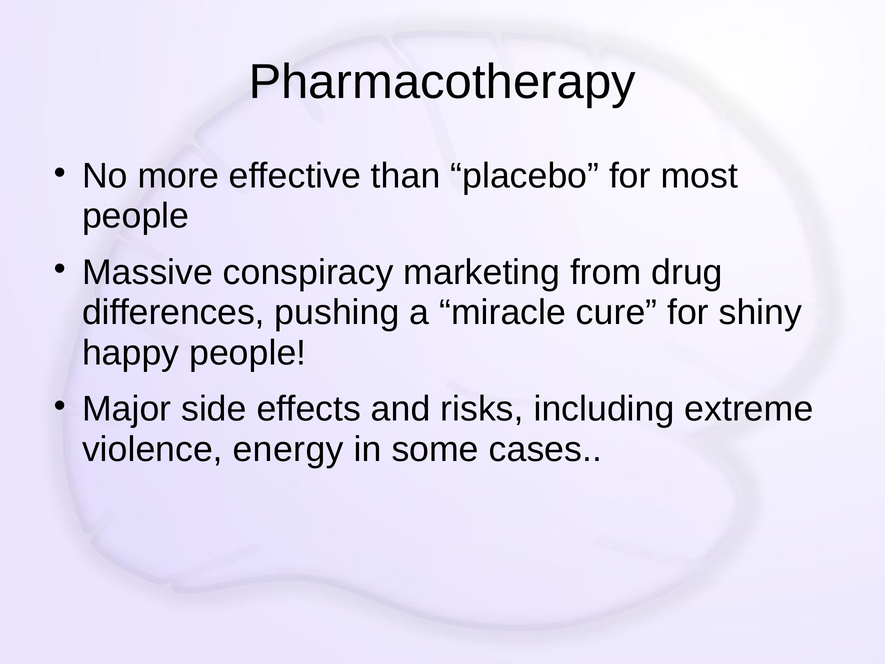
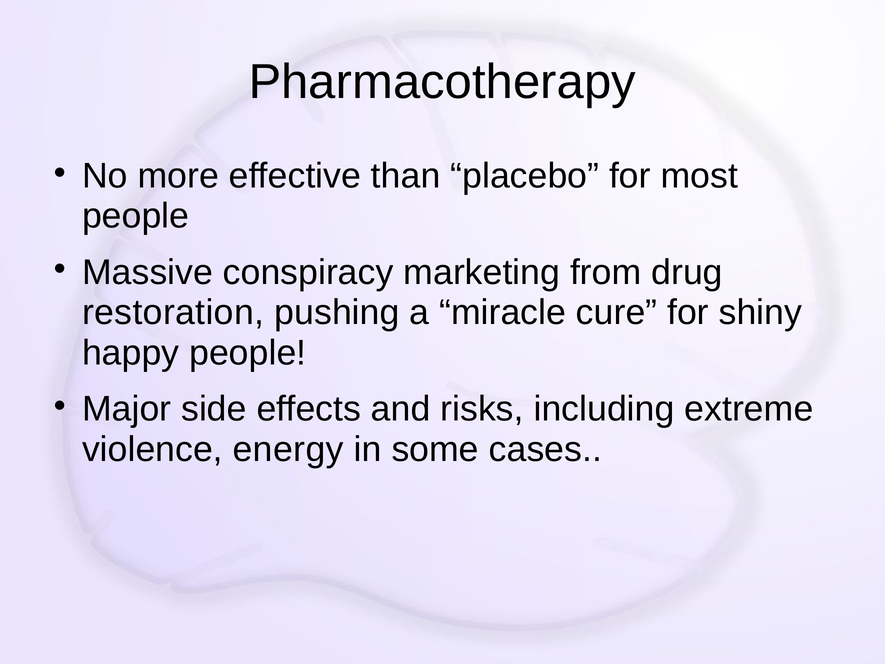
differences: differences -> restoration
